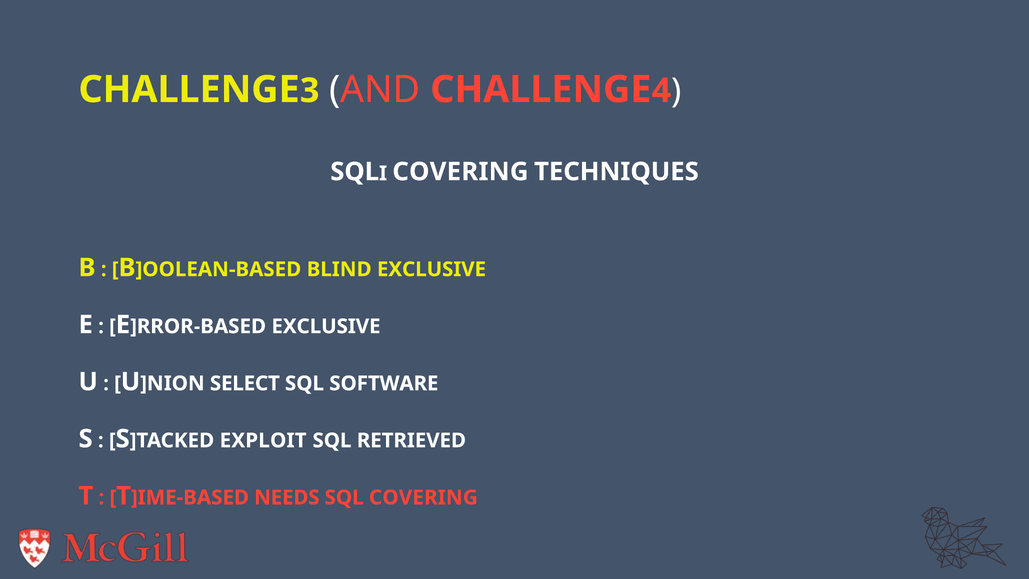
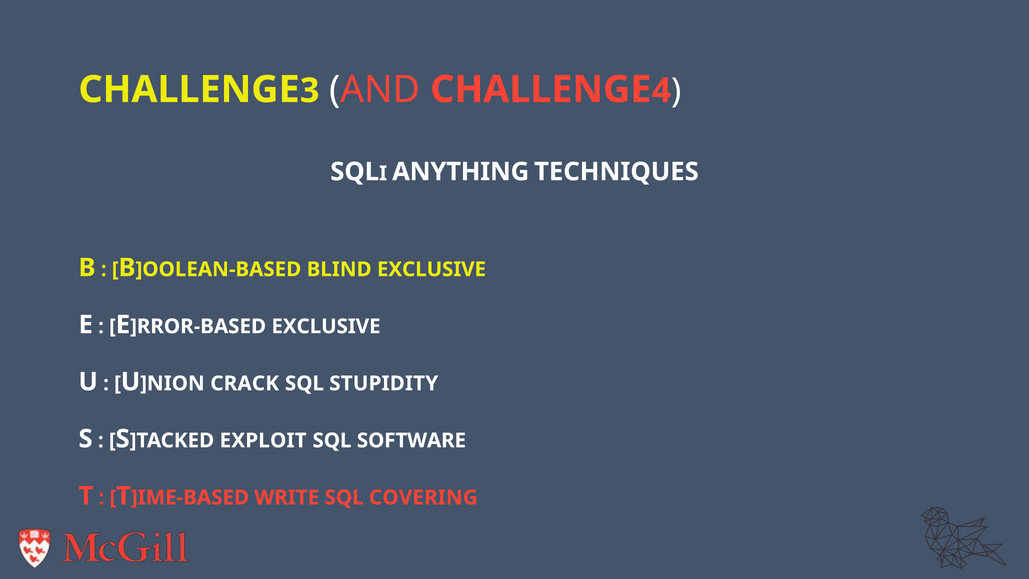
COVERING at (460, 172): COVERING -> ANYTHING
SELECT: SELECT -> CRACK
SOFTWARE: SOFTWARE -> STUPIDITY
RETRIEVED: RETRIEVED -> SOFTWARE
NEEDS: NEEDS -> WRITE
